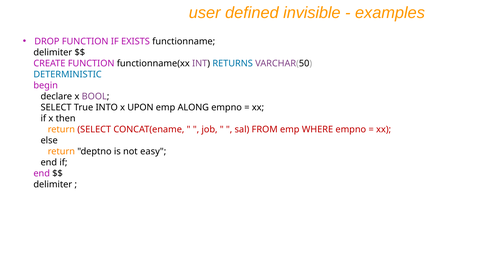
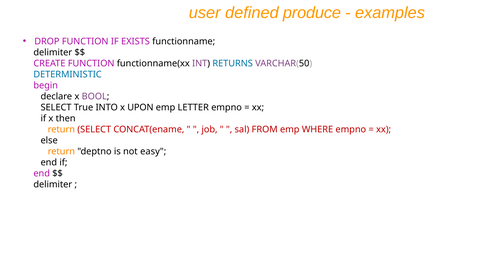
invisible: invisible -> produce
ALONG: ALONG -> LETTER
